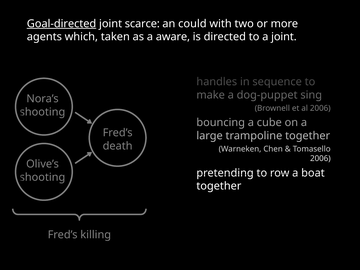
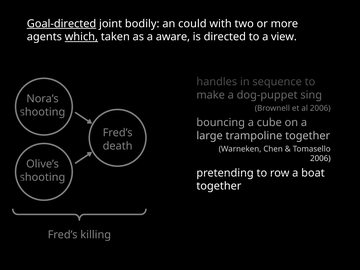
scarce: scarce -> bodily
which underline: none -> present
a joint: joint -> view
